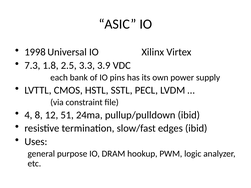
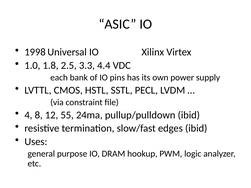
7.3: 7.3 -> 1.0
3.9: 3.9 -> 4.4
51: 51 -> 55
